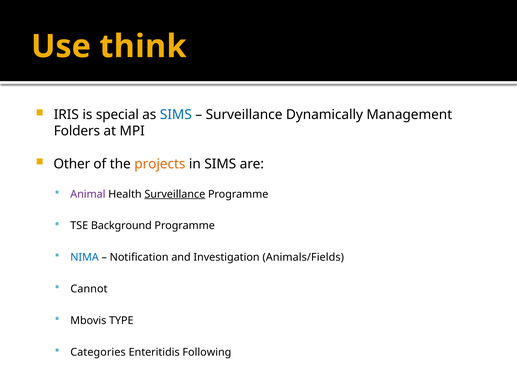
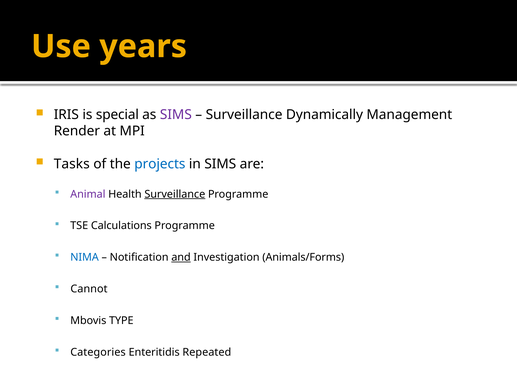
think: think -> years
SIMS at (176, 115) colour: blue -> purple
Folders: Folders -> Render
Other: Other -> Tasks
projects colour: orange -> blue
Background: Background -> Calculations
and underline: none -> present
Animals/Fields: Animals/Fields -> Animals/Forms
Following: Following -> Repeated
